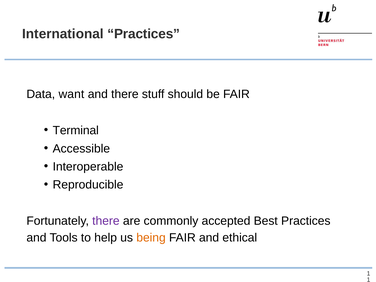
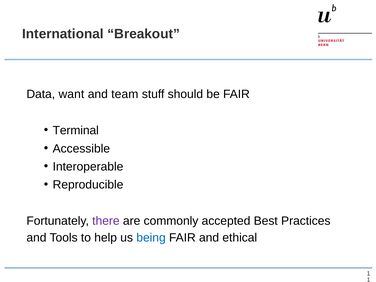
International Practices: Practices -> Breakout
and there: there -> team
being colour: orange -> blue
